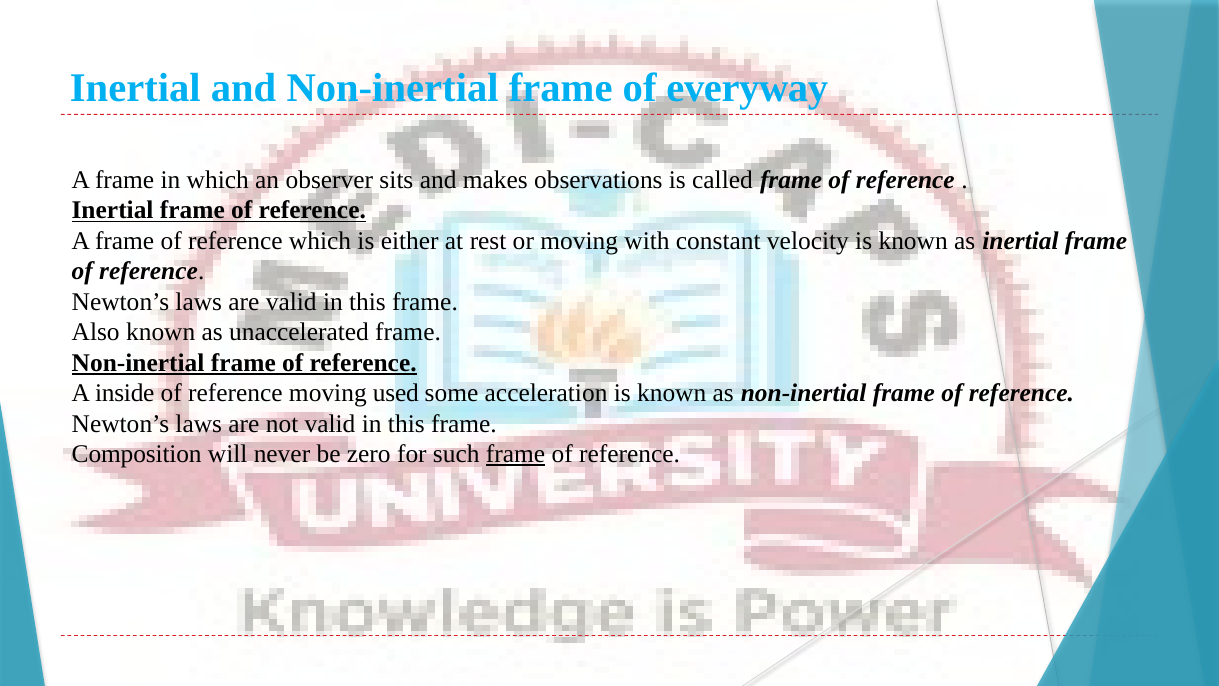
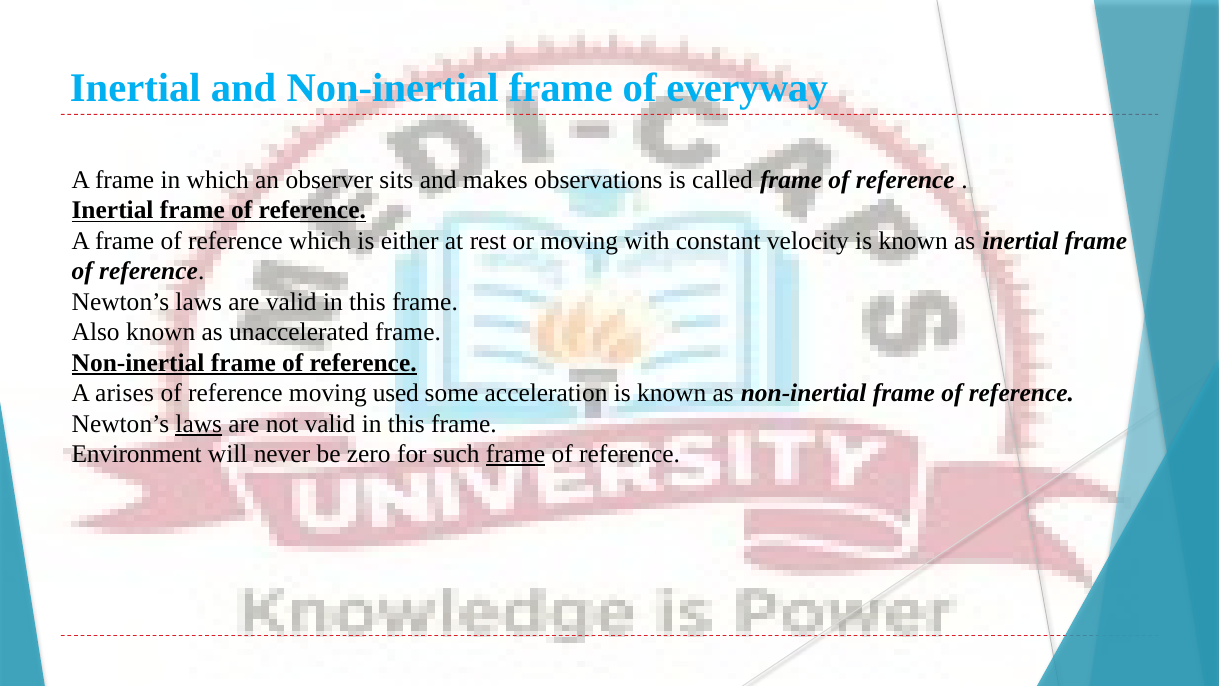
inside: inside -> arises
laws at (199, 424) underline: none -> present
Composition: Composition -> Environment
